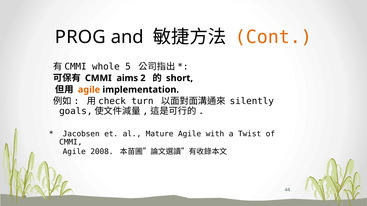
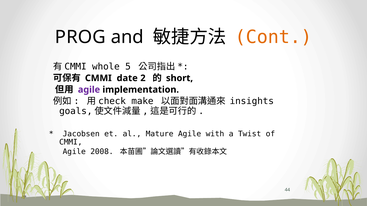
aims: aims -> date
agile at (89, 90) colour: orange -> purple
turn: turn -> make
silently: silently -> insights
